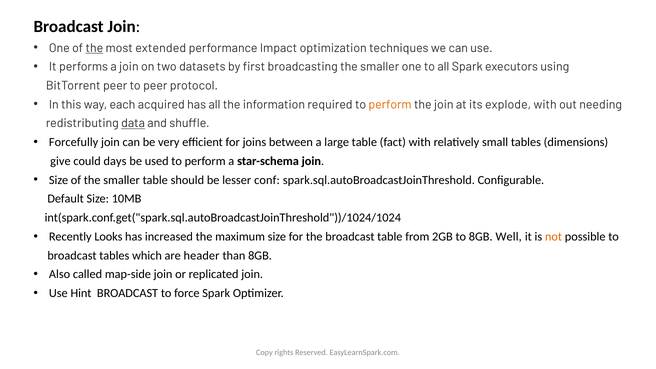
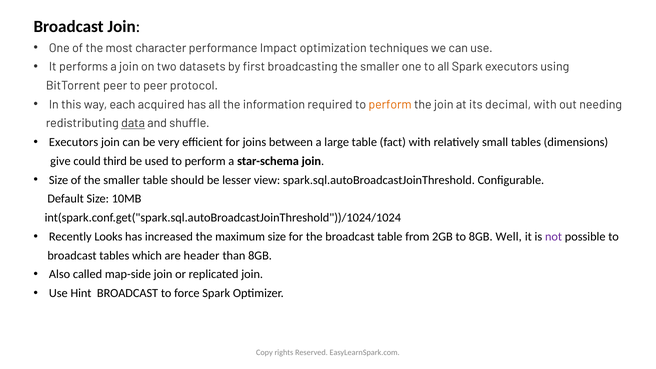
the at (94, 48) underline: present -> none
extended: extended -> character
explode: explode -> decimal
Forcefully at (74, 142): Forcefully -> Executors
days: days -> third
conf: conf -> view
not colour: orange -> purple
